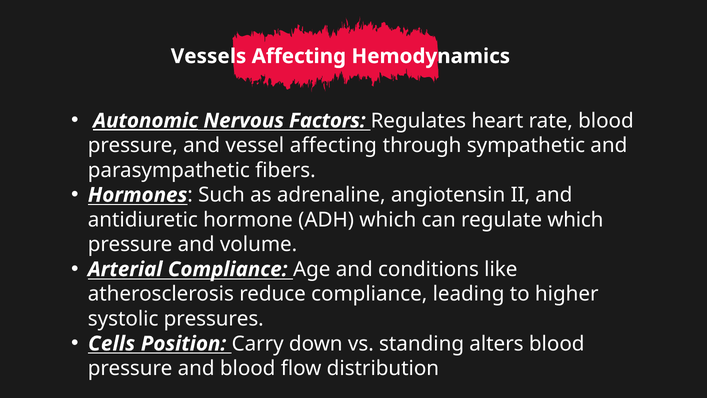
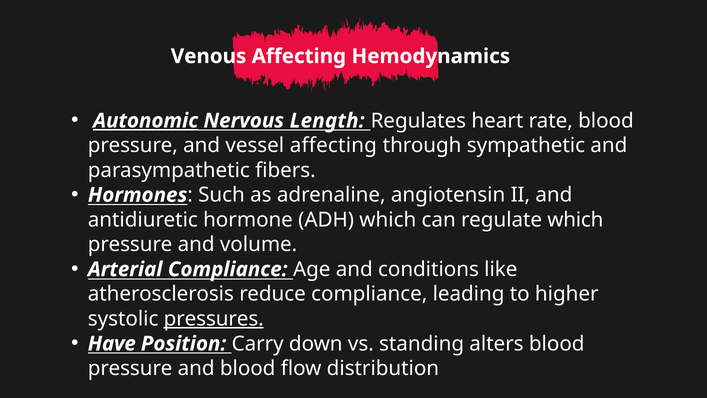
Vessels: Vessels -> Venous
Factors: Factors -> Length
pressures underline: none -> present
Cells: Cells -> Have
